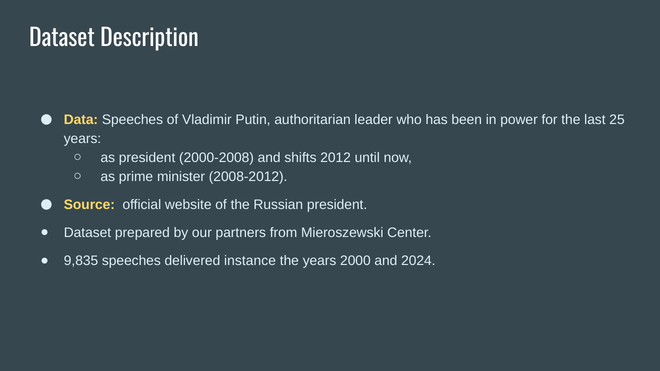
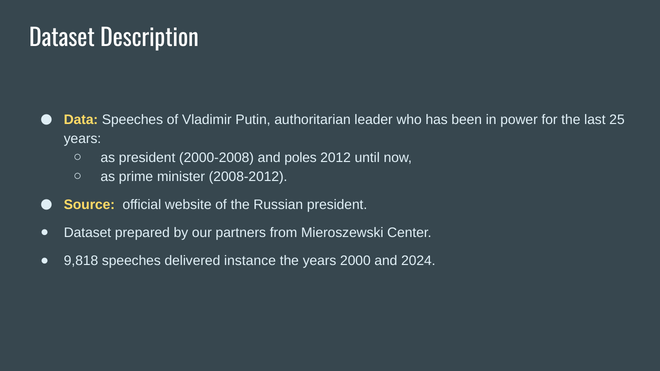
shifts: shifts -> poles
9,835: 9,835 -> 9,818
